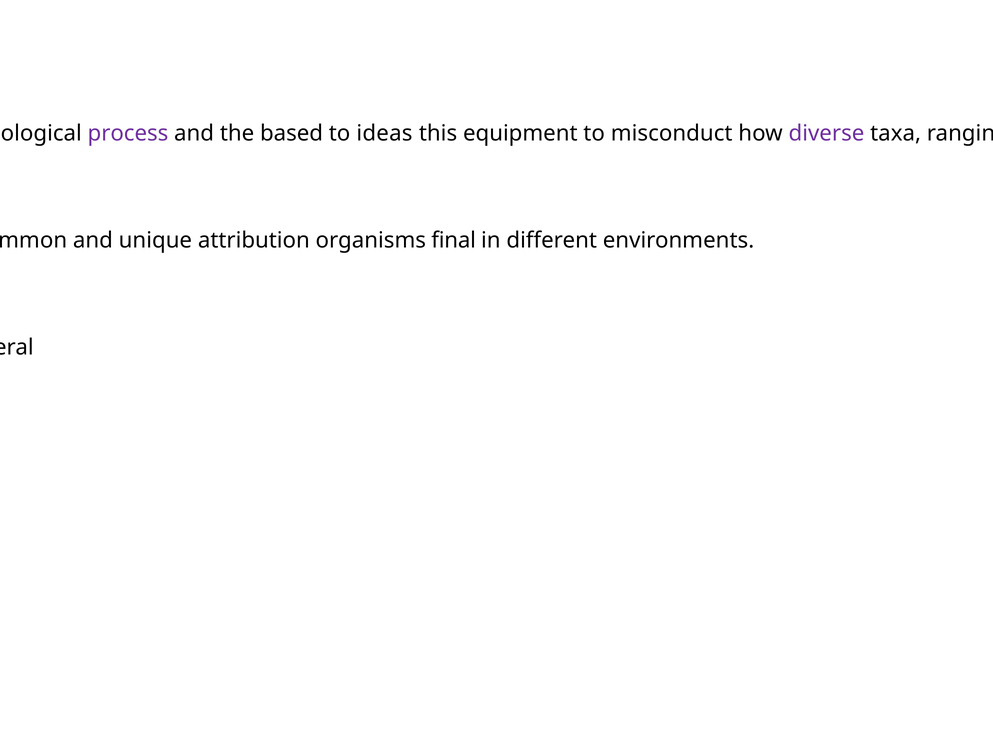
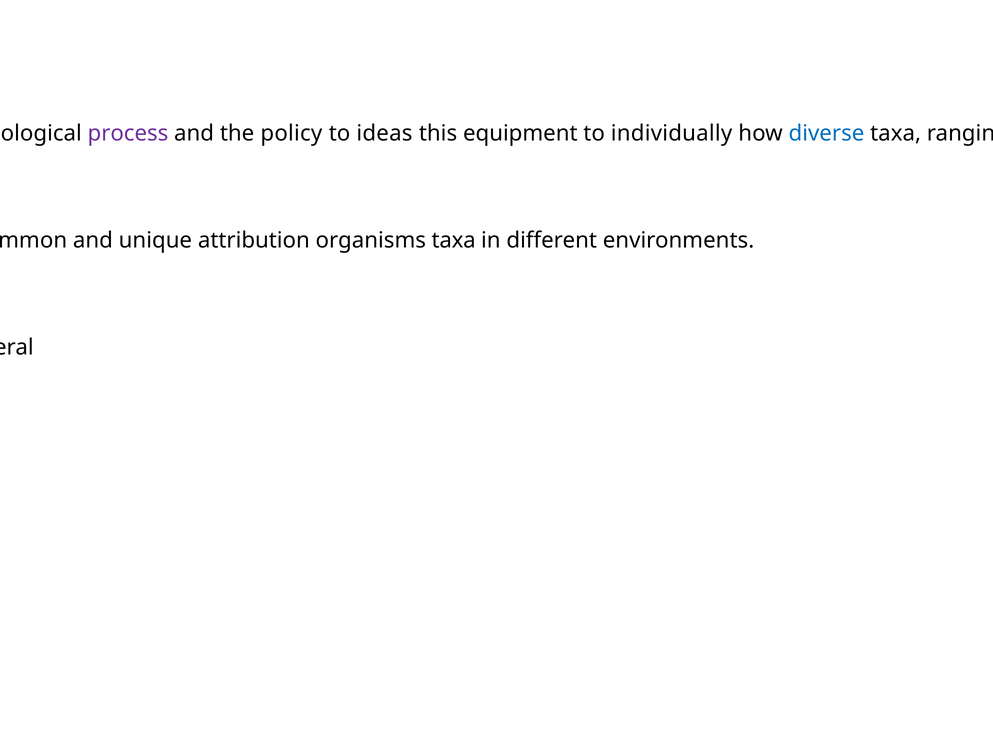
based: based -> policy
misconduct: misconduct -> individually
diverse at (826, 133) colour: purple -> blue
organisms final: final -> taxa
